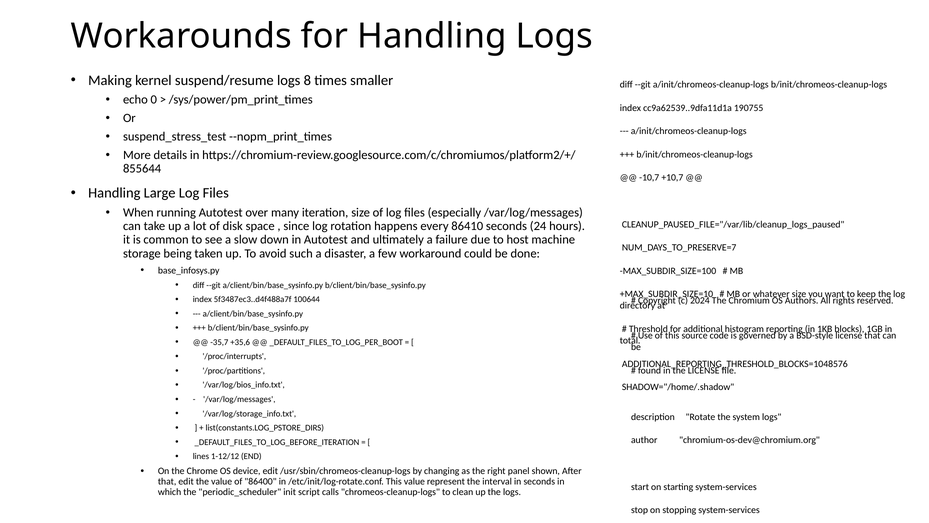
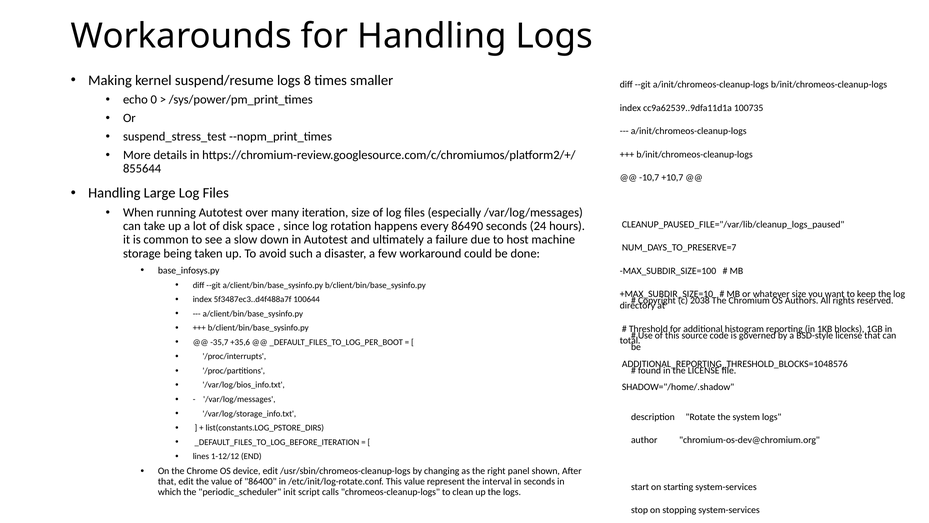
190755: 190755 -> 100735
86410: 86410 -> 86490
2024: 2024 -> 2038
